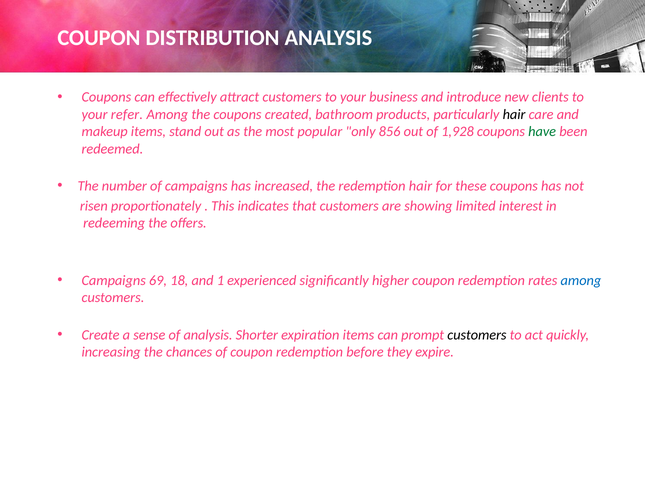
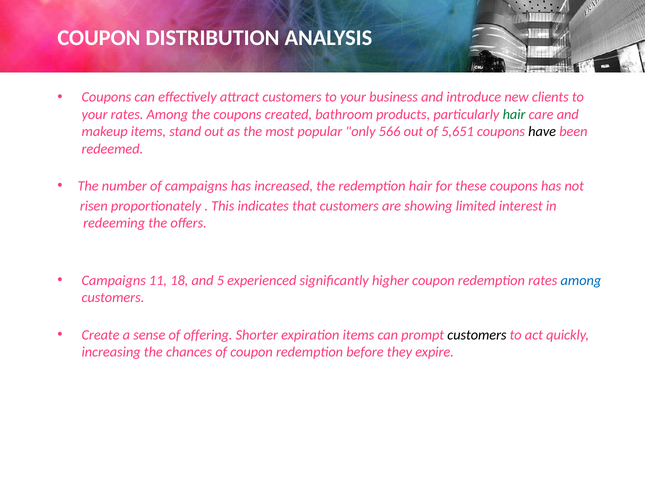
your refer: refer -> rates
hair at (514, 114) colour: black -> green
856: 856 -> 566
1,928: 1,928 -> 5,651
have colour: green -> black
69: 69 -> 11
1: 1 -> 5
of analysis: analysis -> offering
